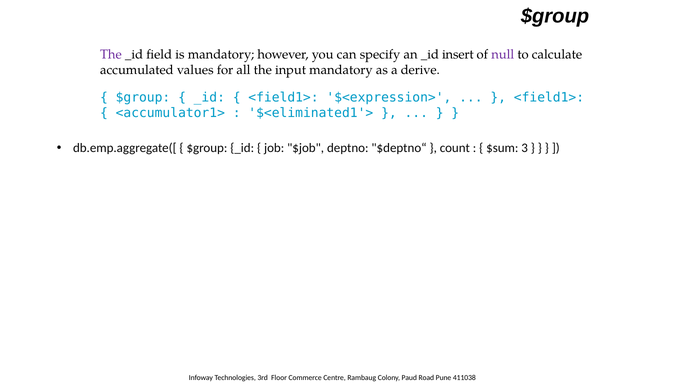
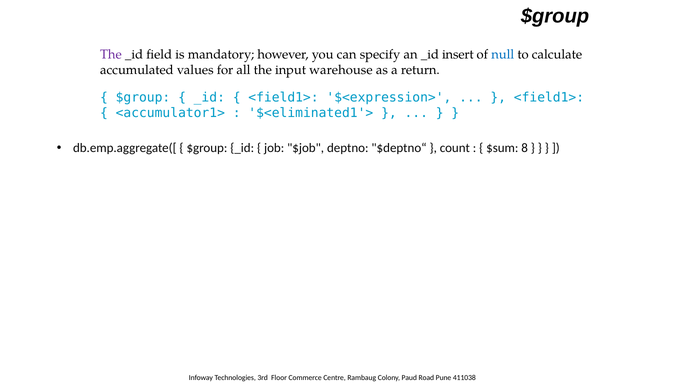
null colour: purple -> blue
input mandatory: mandatory -> warehouse
derive: derive -> return
3: 3 -> 8
